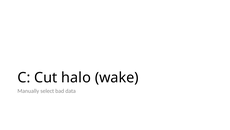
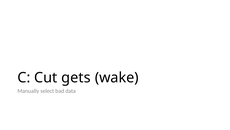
halo: halo -> gets
